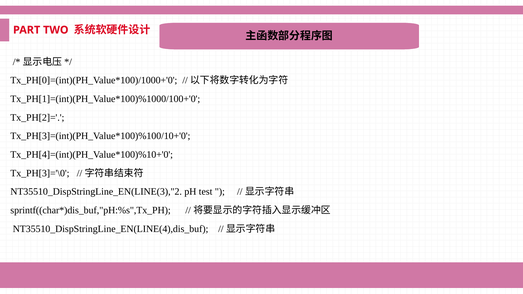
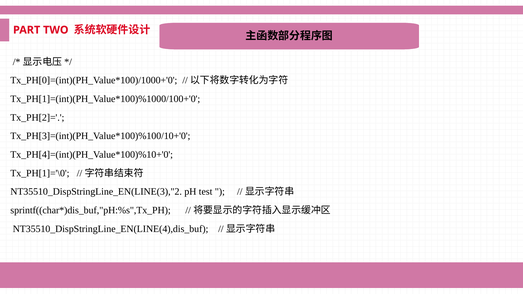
Tx_PH[3]='\0: Tx_PH[3]='\0 -> Tx_PH[1]='\0
